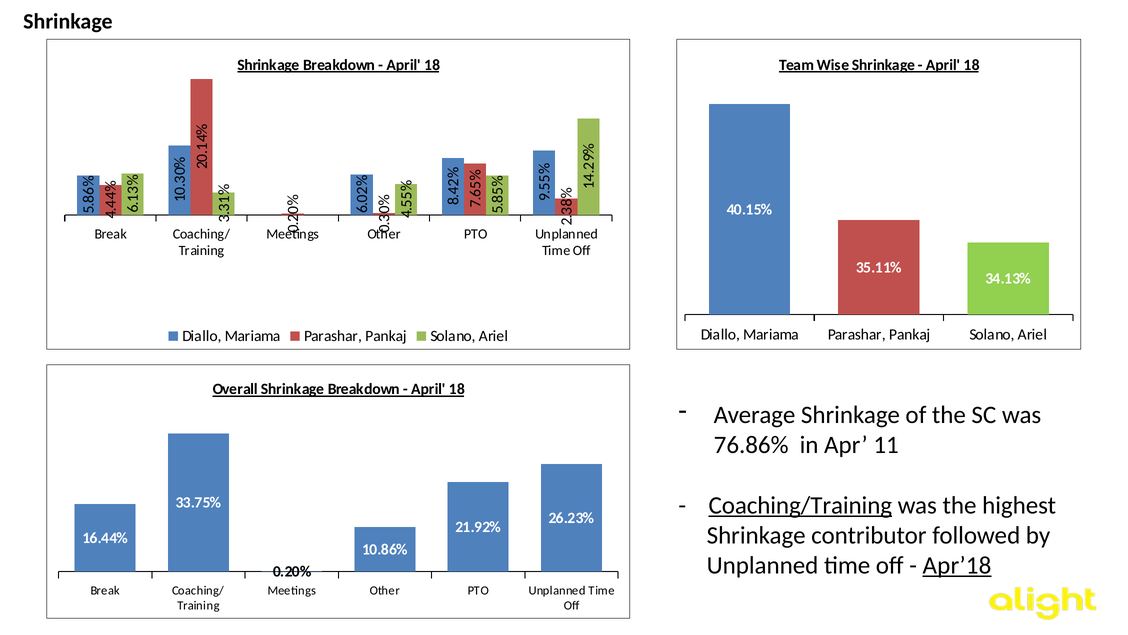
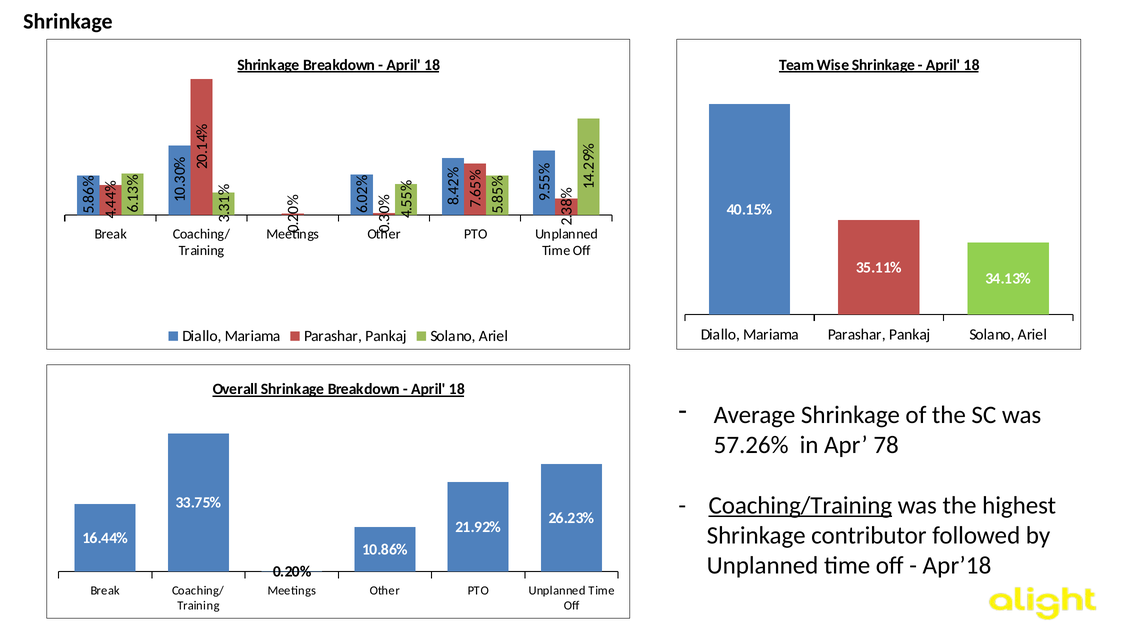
76.86%: 76.86% -> 57.26%
11: 11 -> 78
Apr’18 underline: present -> none
